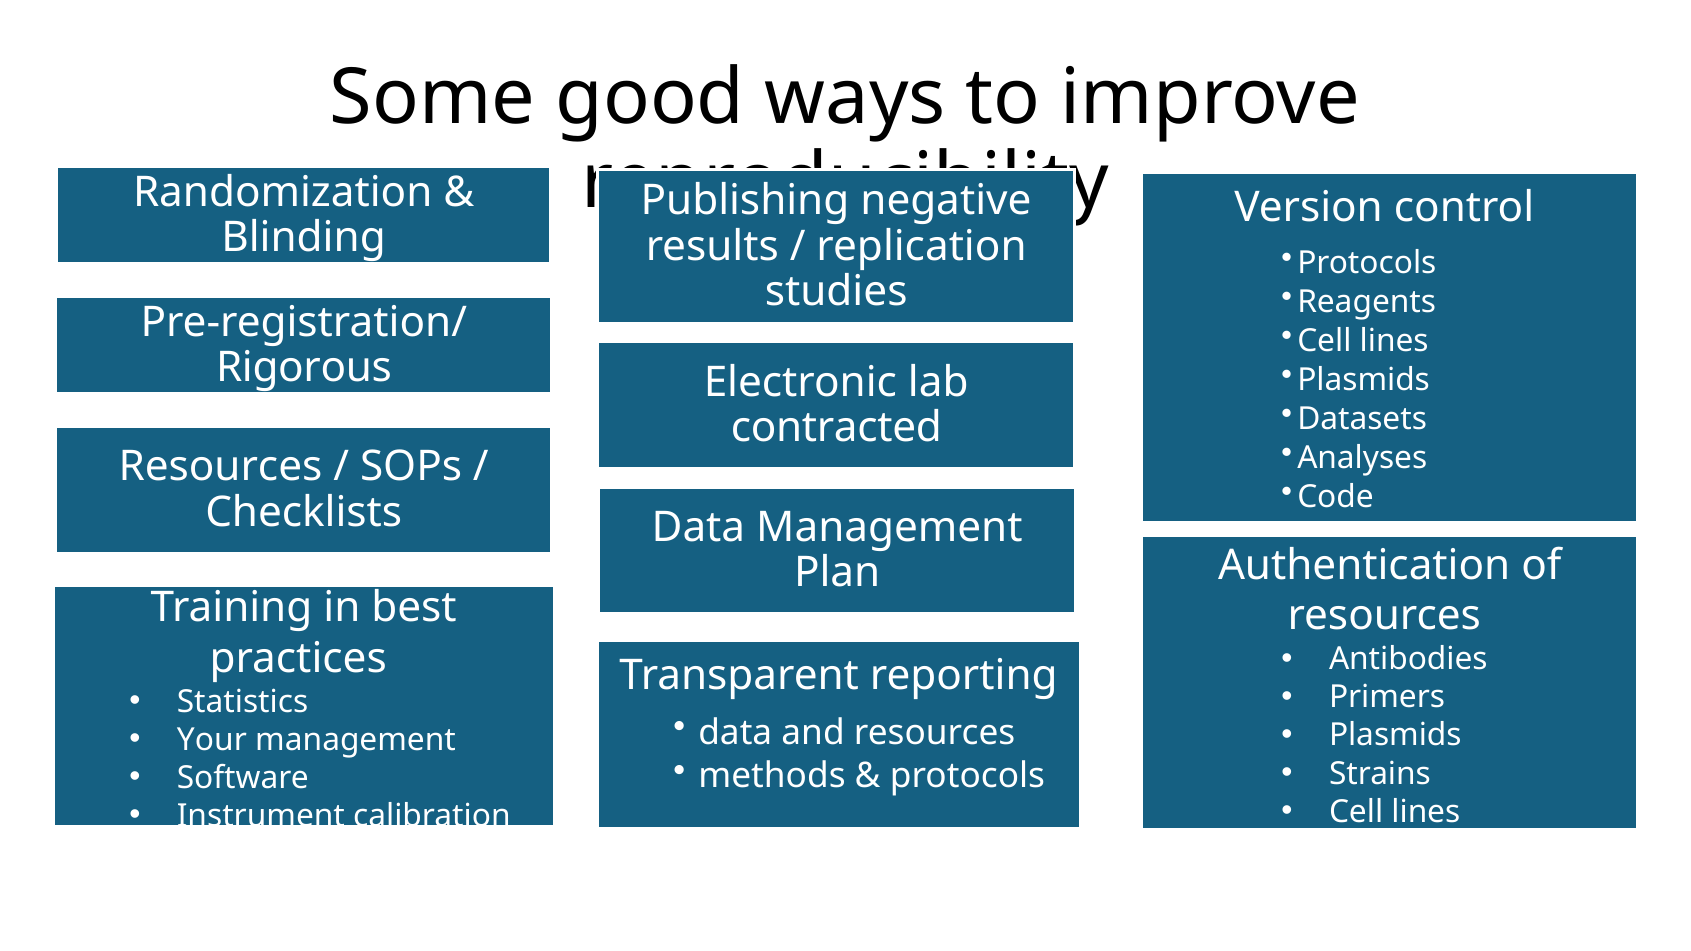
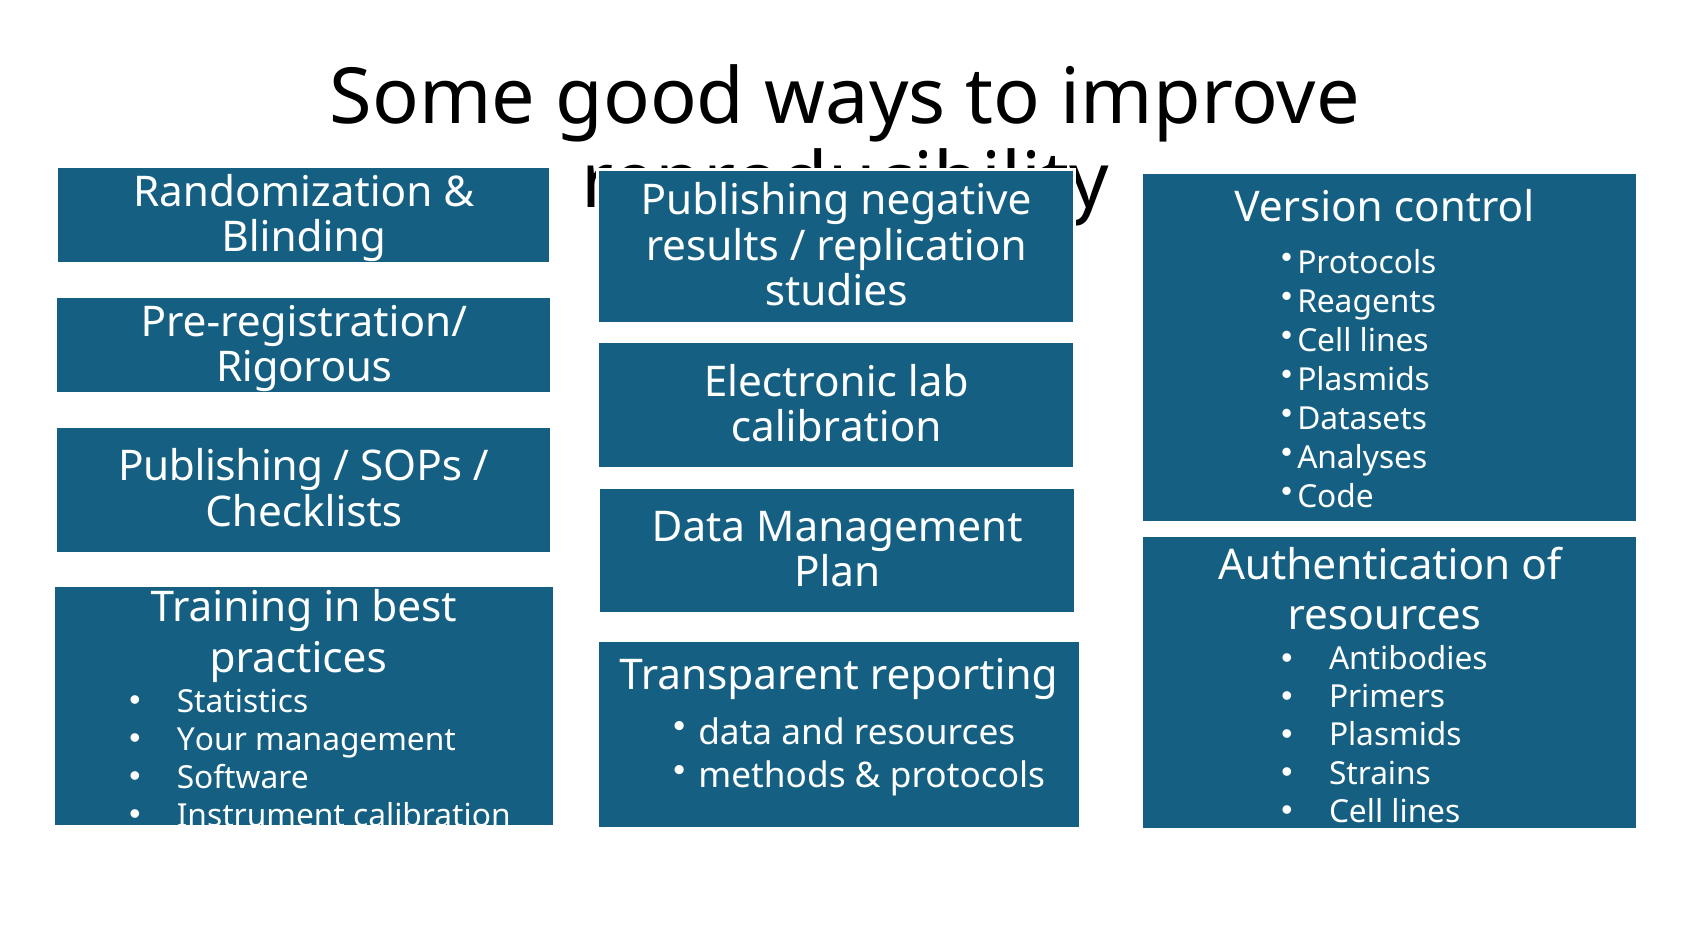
contracted at (836, 428): contracted -> calibration
Resources at (220, 467): Resources -> Publishing
